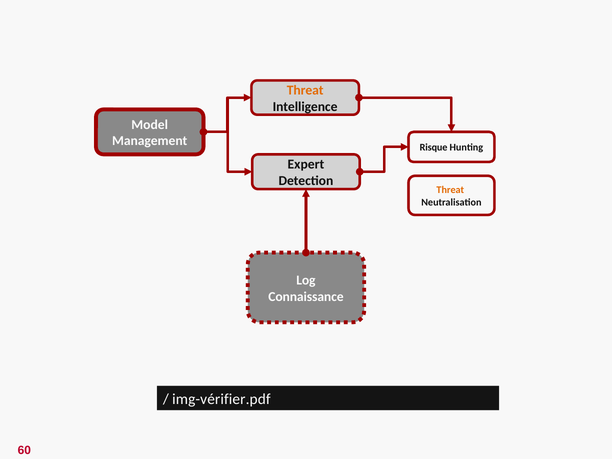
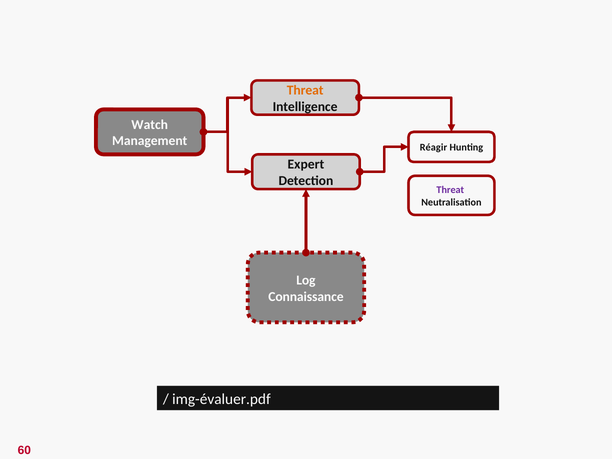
Model: Model -> Watch
Risque: Risque -> Réagir
Threat at (450, 190) colour: orange -> purple
img-vérifier.pdf: img-vérifier.pdf -> img-évaluer.pdf
